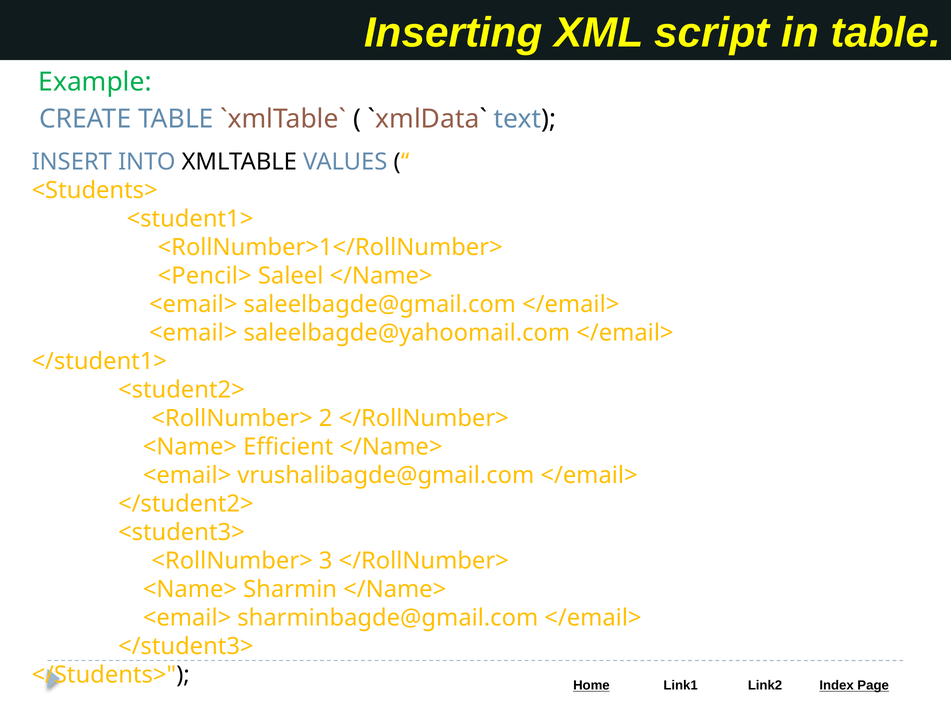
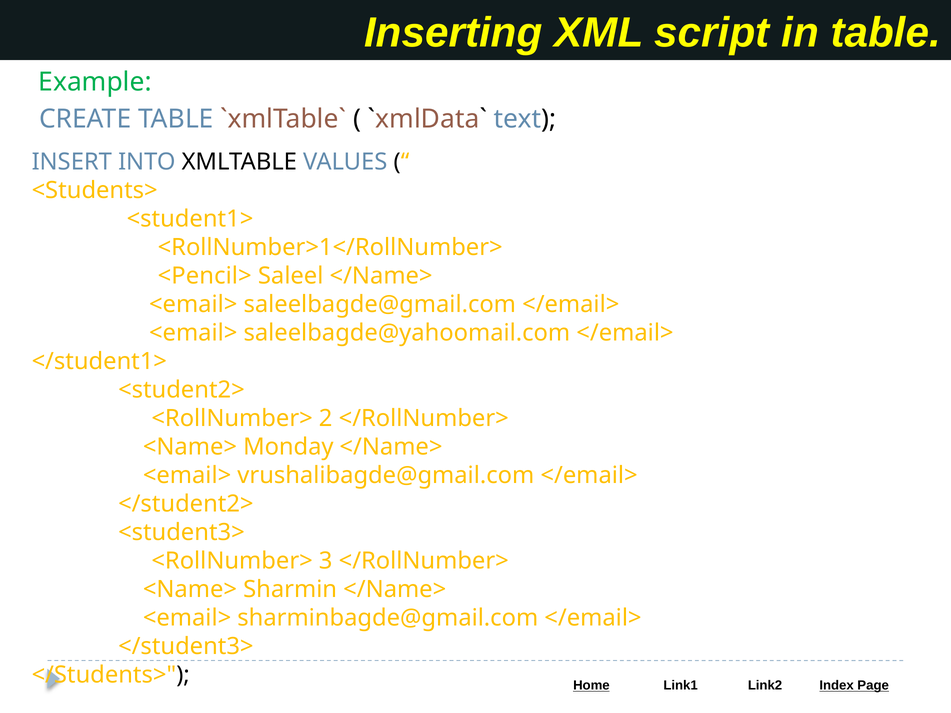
Efficient: Efficient -> Monday
